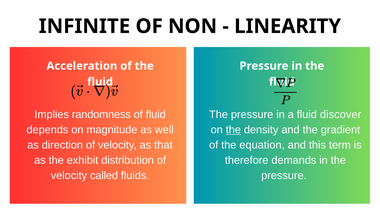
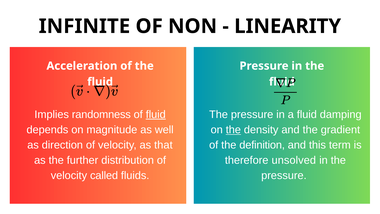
fluid at (156, 114) underline: none -> present
discover: discover -> damping
equation: equation -> definition
exhibit: exhibit -> further
demands: demands -> unsolved
